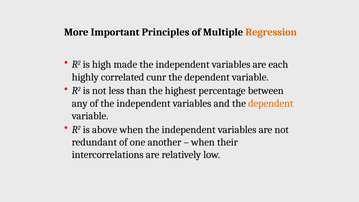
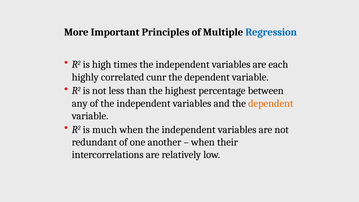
Regression colour: orange -> blue
made: made -> times
above: above -> much
